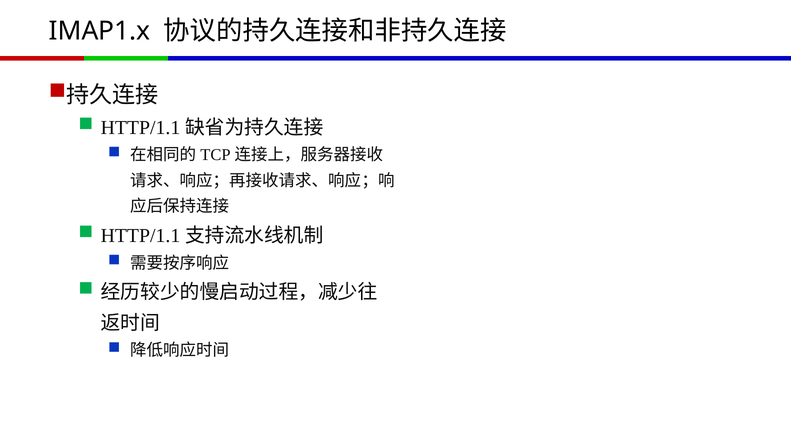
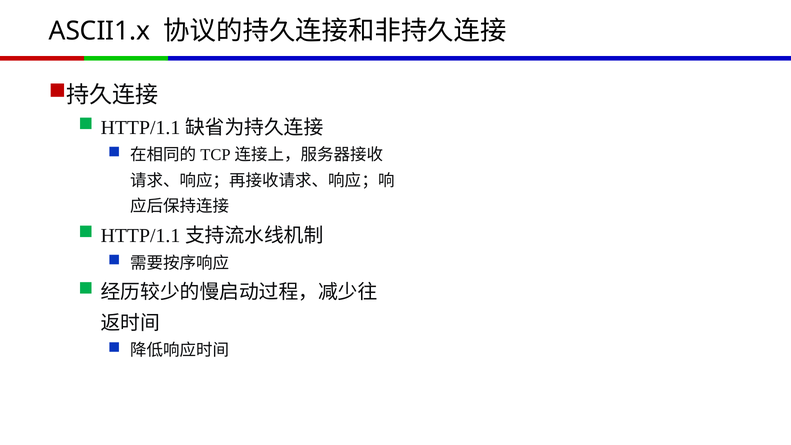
IMAP1.x: IMAP1.x -> ASCII1.x
